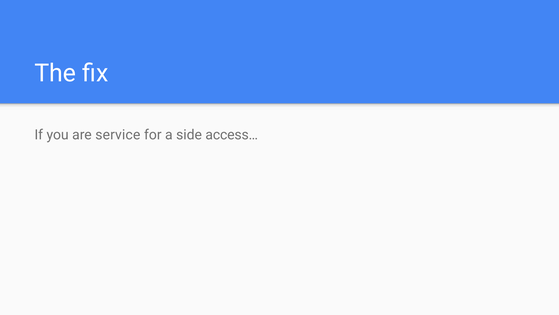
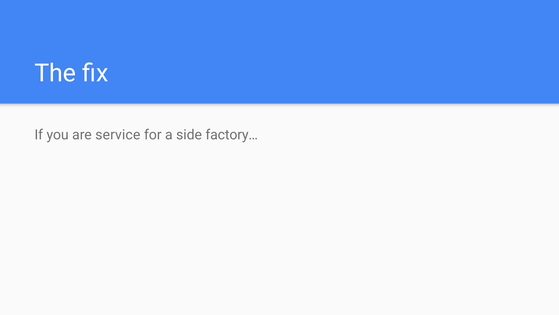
access…: access… -> factory…
